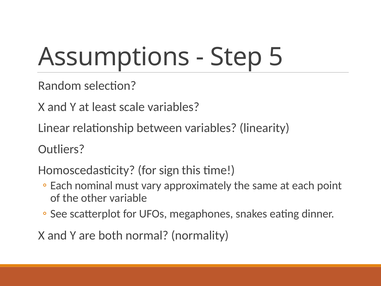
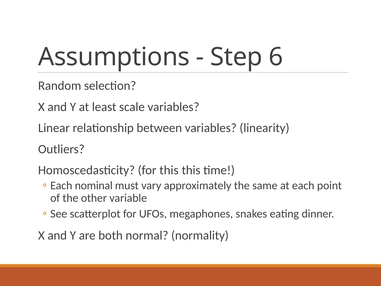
5: 5 -> 6
for sign: sign -> this
